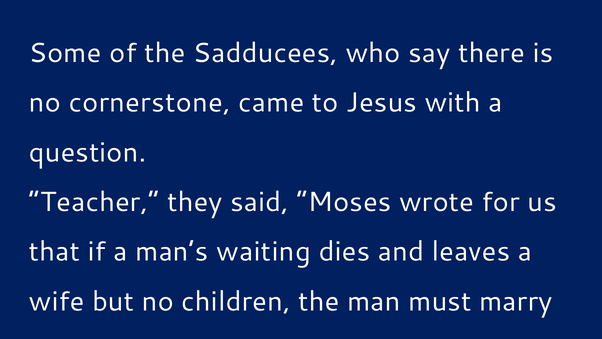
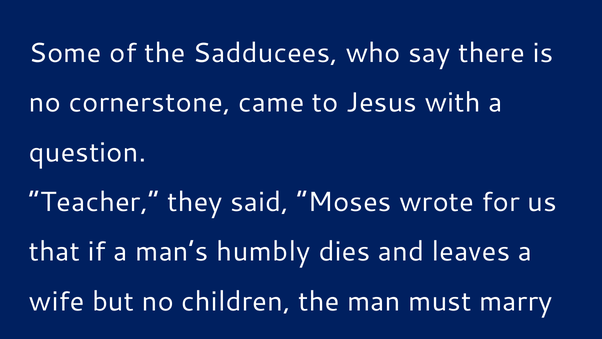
waiting: waiting -> humbly
